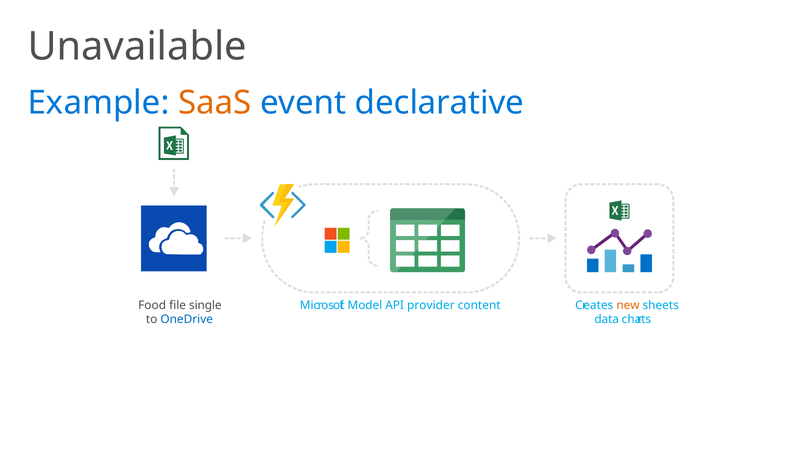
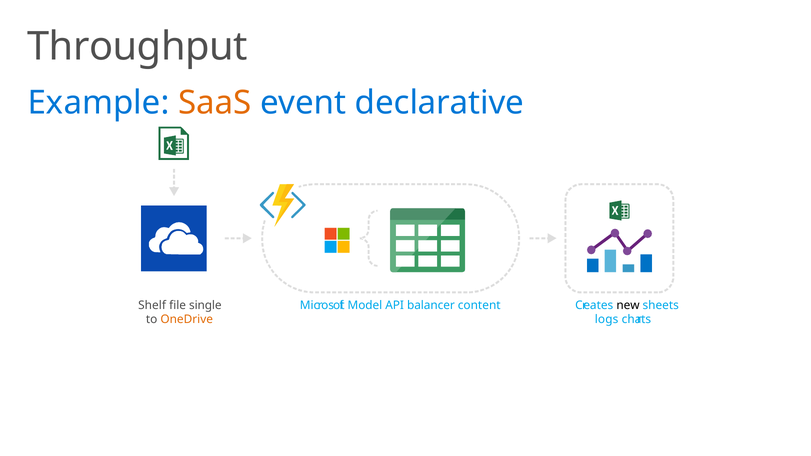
Unavailable: Unavailable -> Throughput
Food: Food -> Shelf
provider: provider -> balancer
new colour: orange -> black
OneDrive colour: blue -> orange
data: data -> logs
